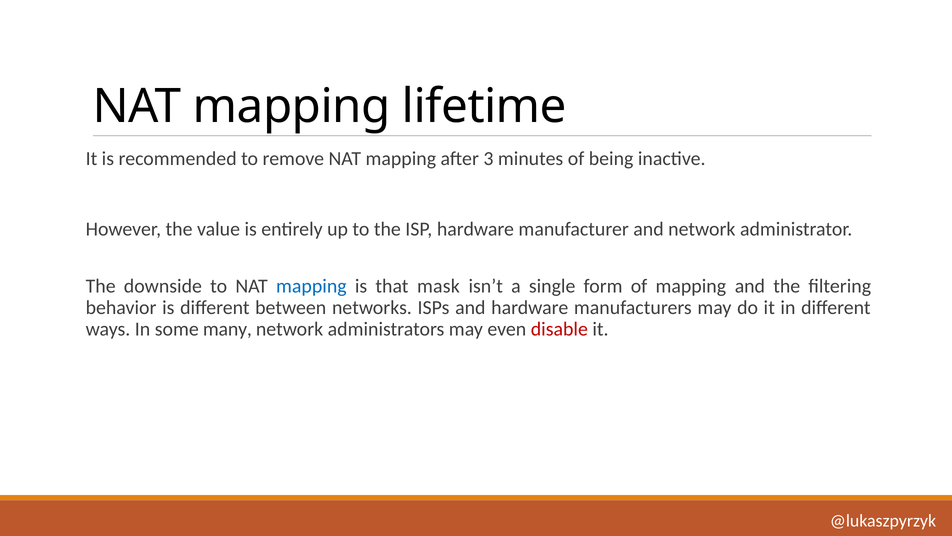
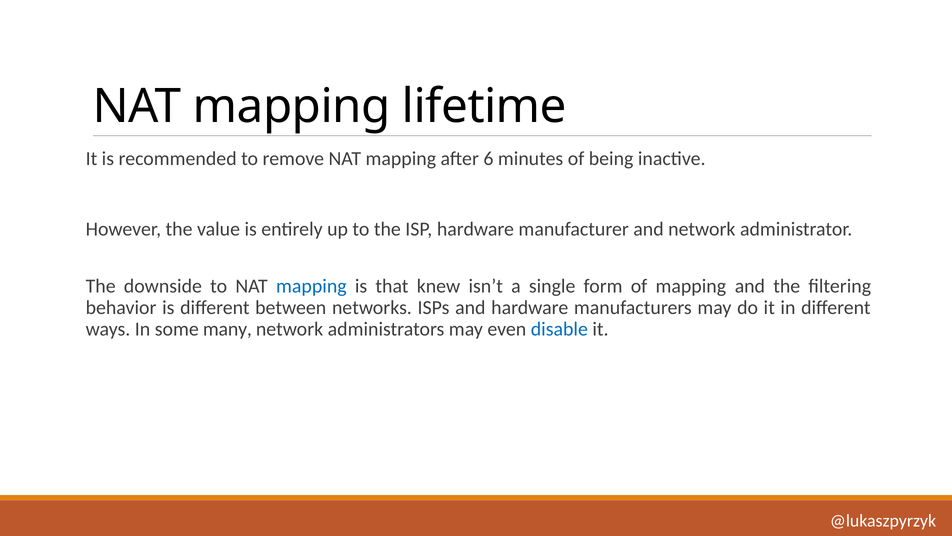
3: 3 -> 6
mask: mask -> knew
disable colour: red -> blue
